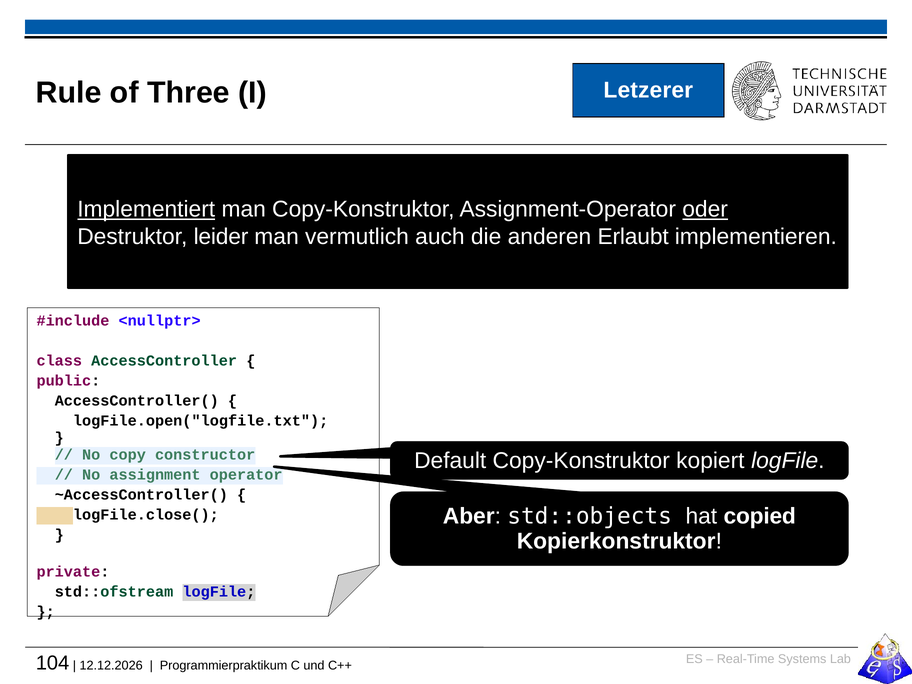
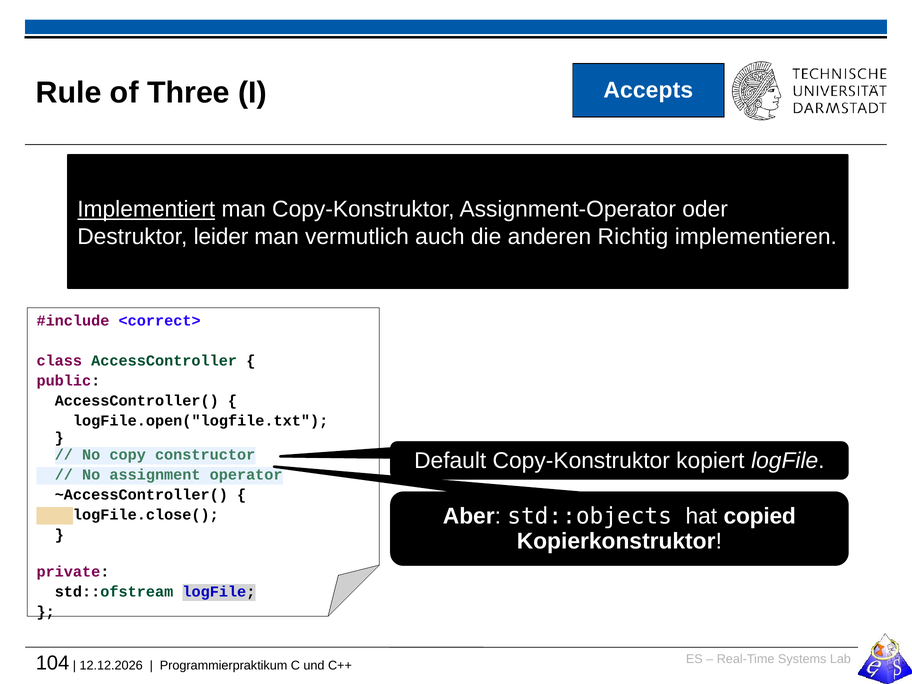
Letzerer: Letzerer -> Accepts
oder underline: present -> none
Erlaubt: Erlaubt -> Richtig
<nullptr>: <nullptr> -> <correct>
